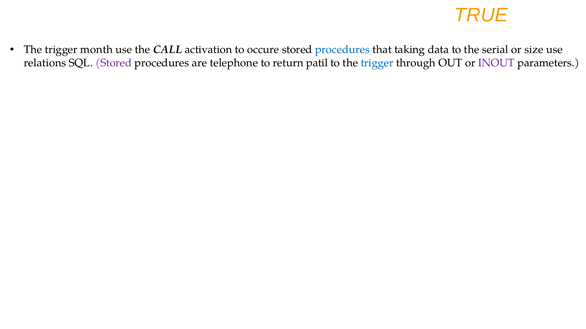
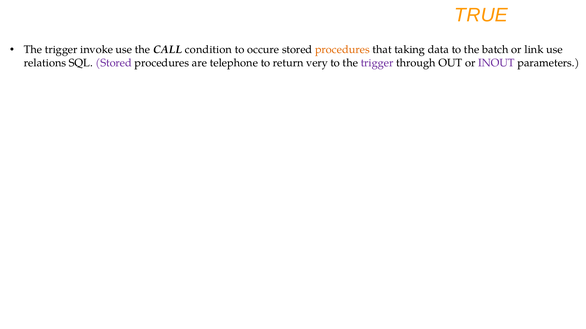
month: month -> invoke
activation: activation -> condition
procedures at (342, 50) colour: blue -> orange
serial: serial -> batch
size: size -> link
patil: patil -> very
trigger at (377, 63) colour: blue -> purple
